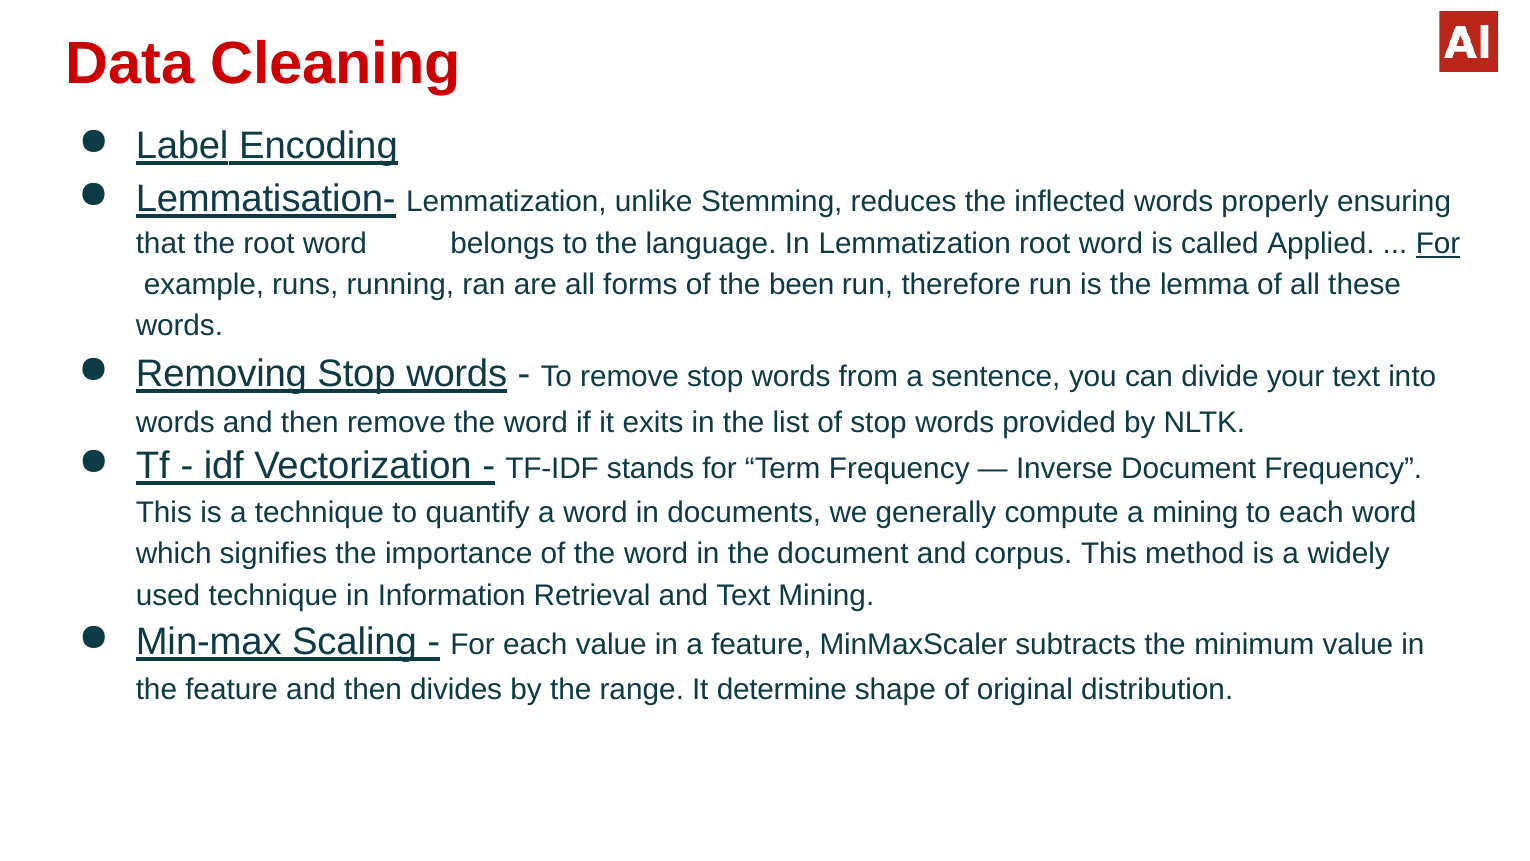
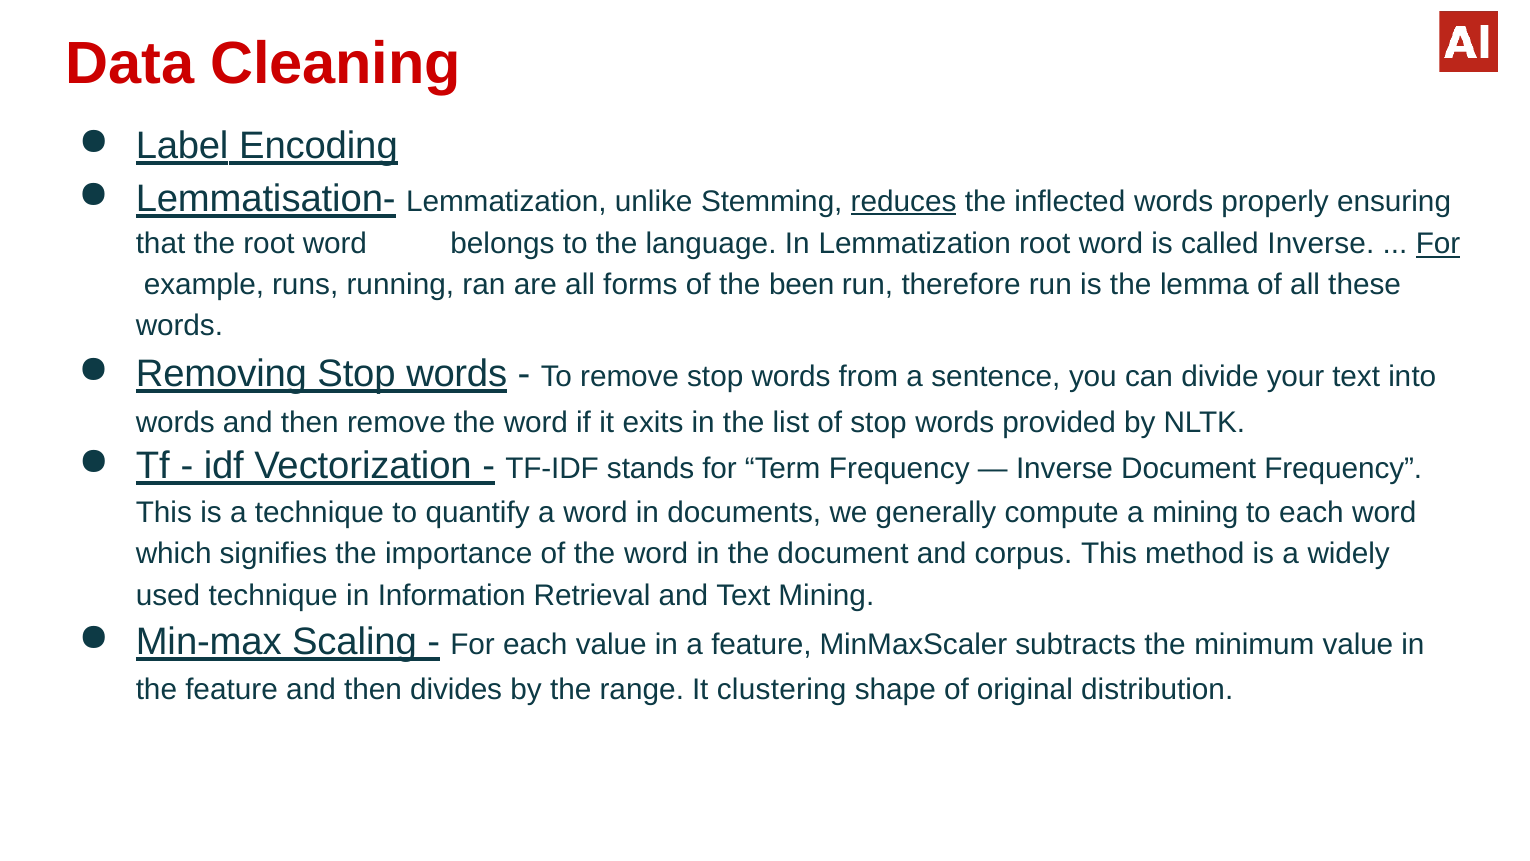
reduces underline: none -> present
called Applied: Applied -> Inverse
determine: determine -> clustering
